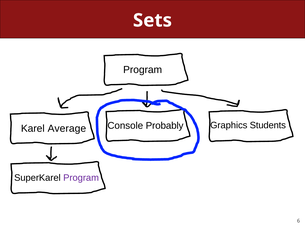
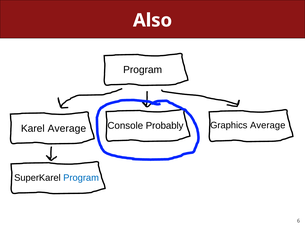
Sets: Sets -> Also
Graphics Students: Students -> Average
Program at (81, 177) colour: purple -> blue
